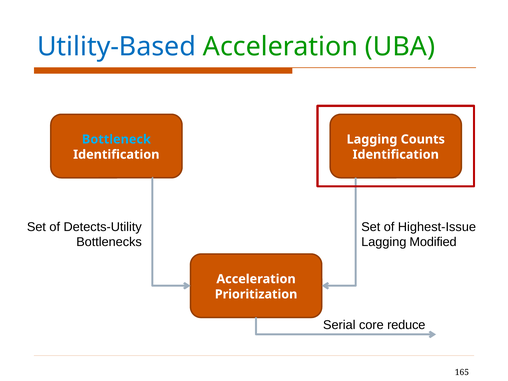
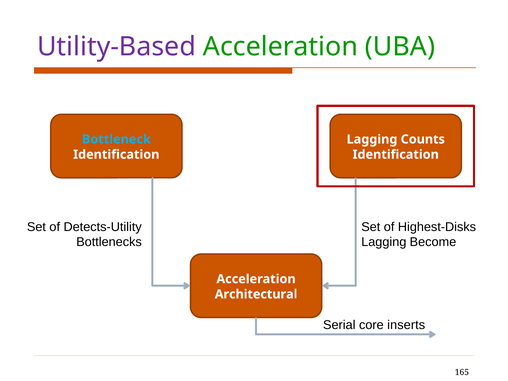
Utility-Based colour: blue -> purple
Highest-Issue: Highest-Issue -> Highest-Disks
Modified: Modified -> Become
Prioritization: Prioritization -> Architectural
reduce: reduce -> inserts
